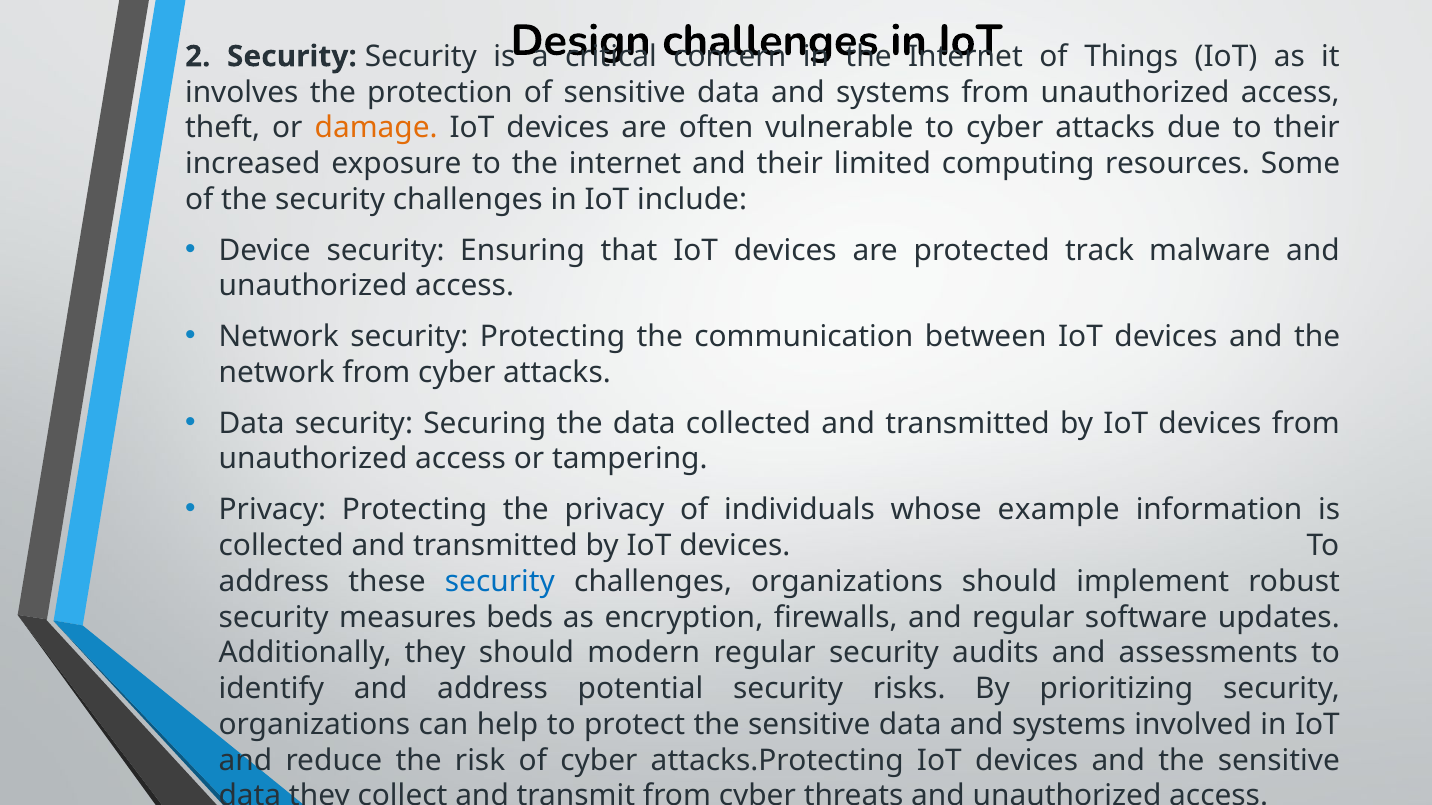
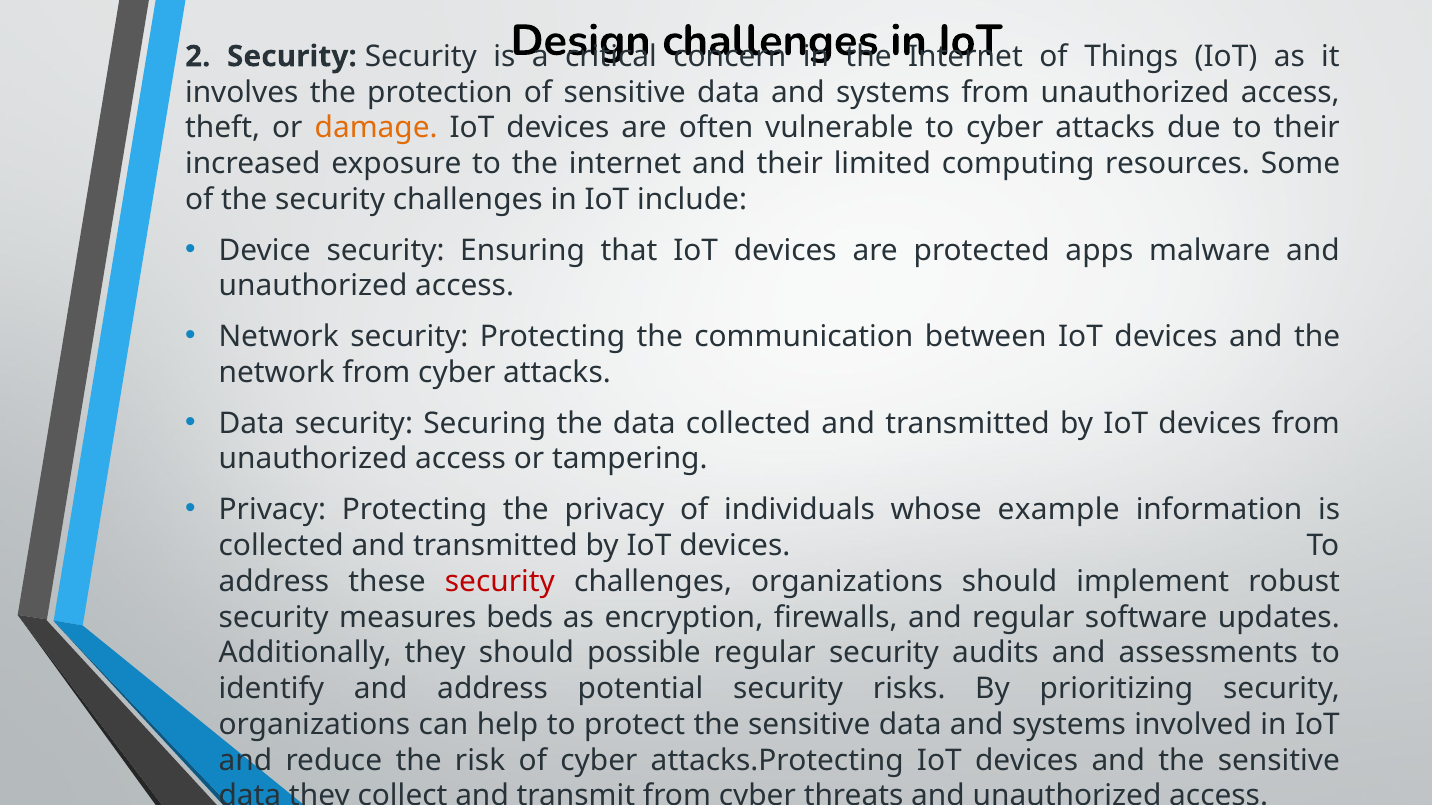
track: track -> apps
security at (500, 582) colour: blue -> red
modern: modern -> possible
